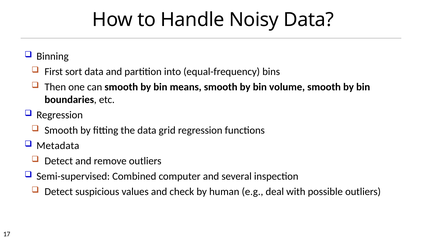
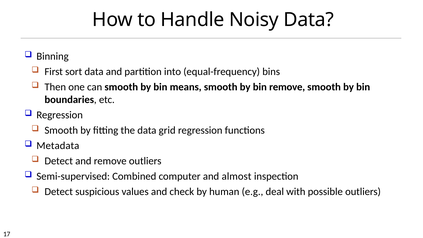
bin volume: volume -> remove
several: several -> almost
